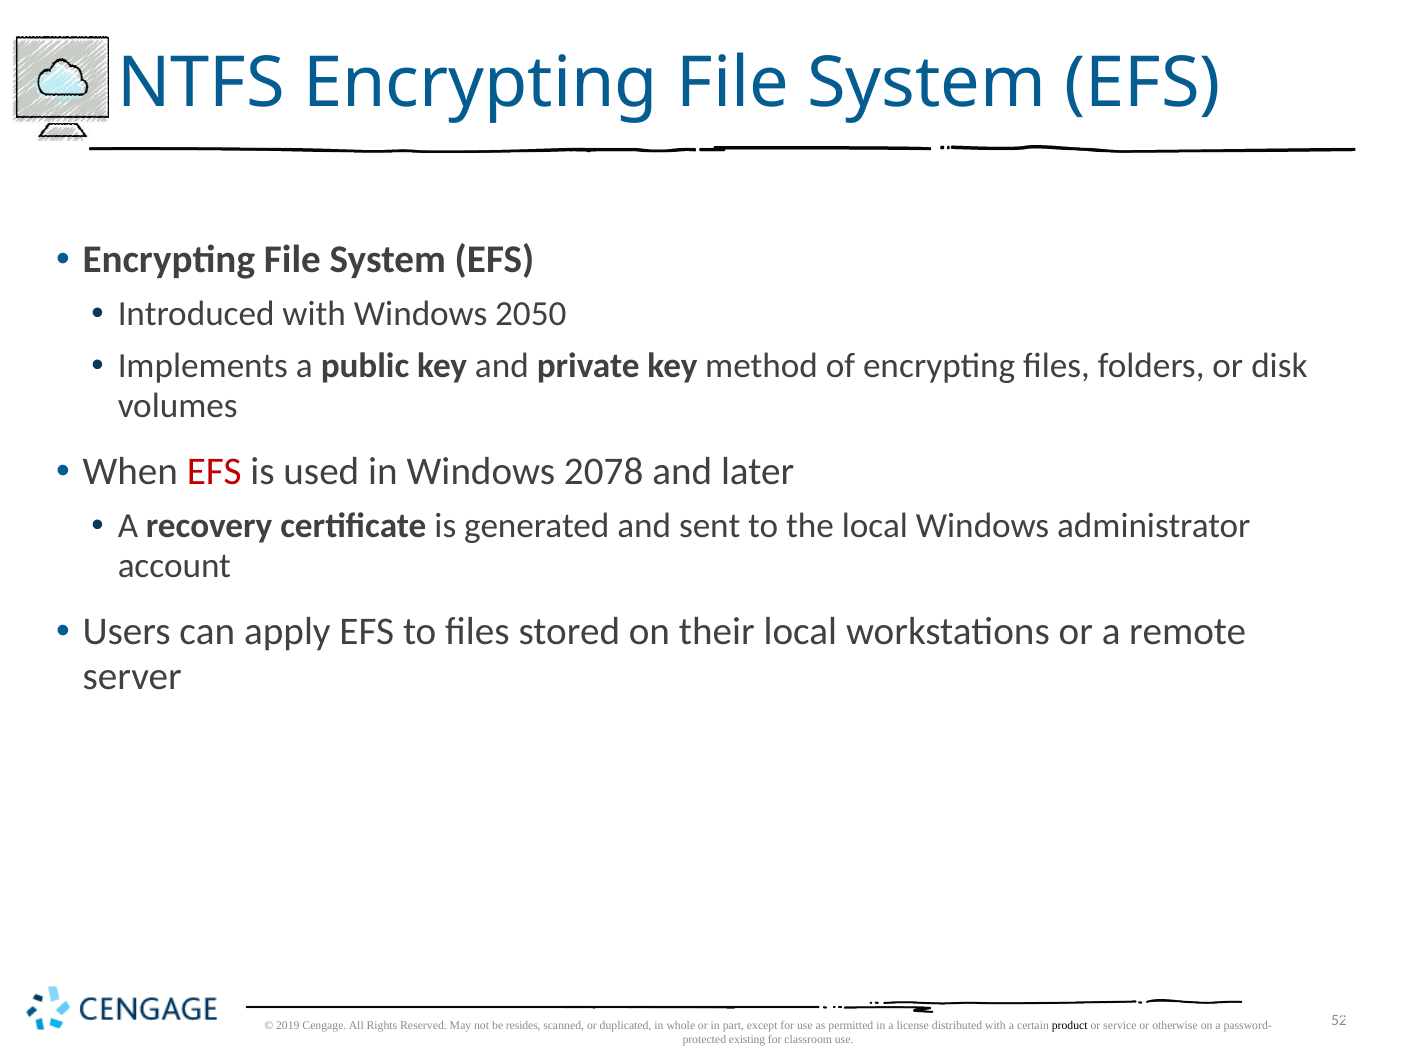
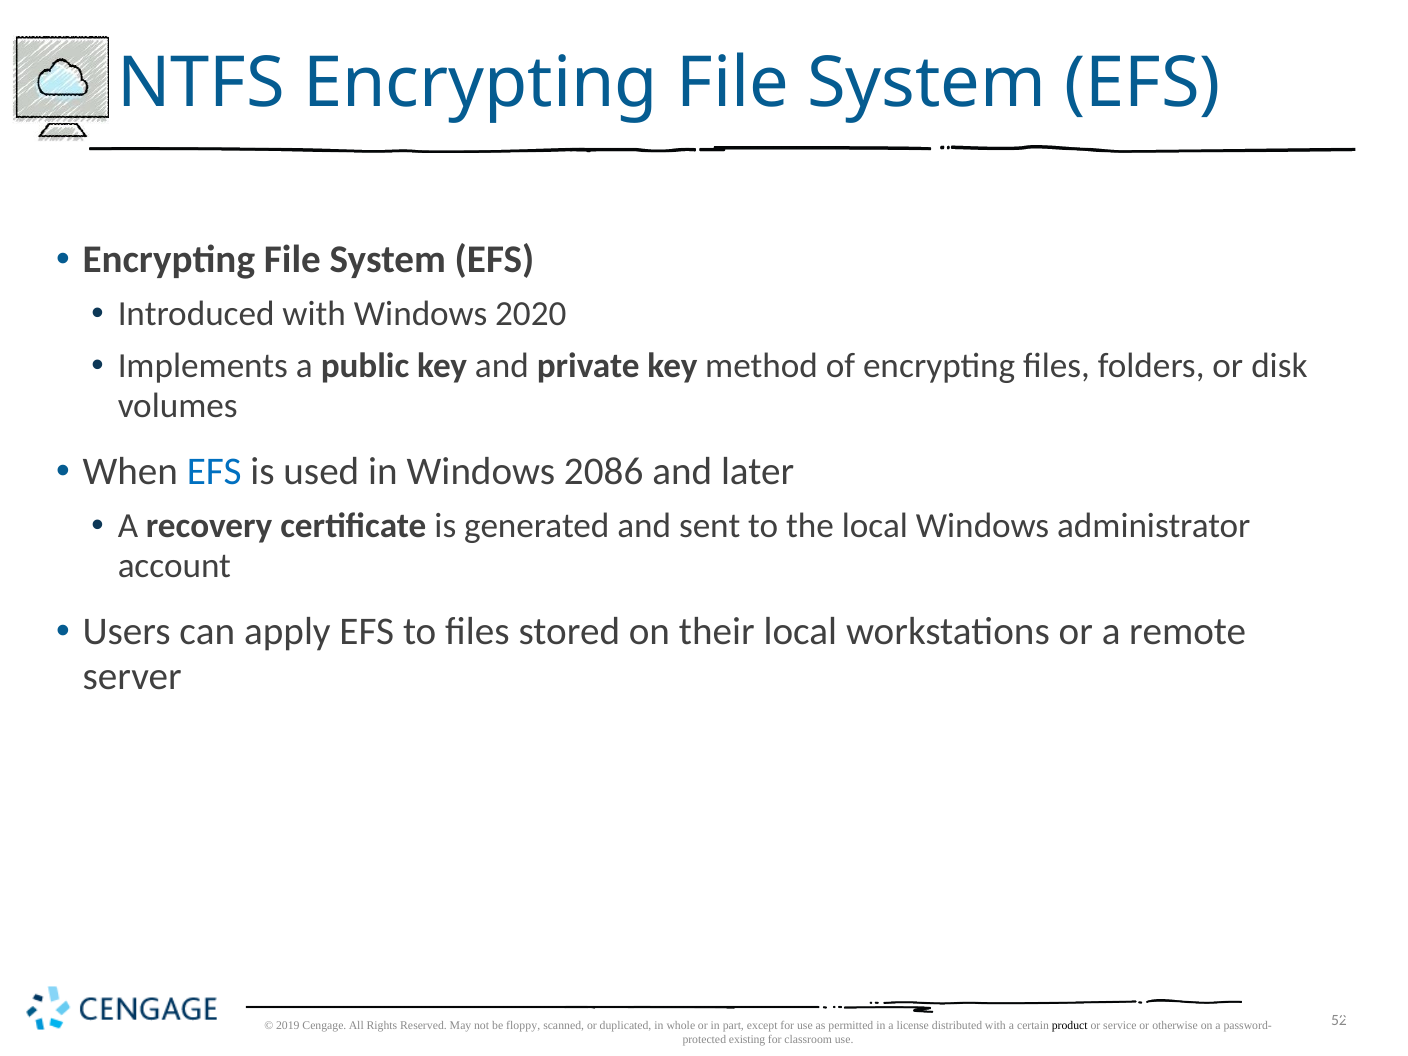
2050: 2050 -> 2020
EFS at (214, 472) colour: red -> blue
2078: 2078 -> 2086
resides: resides -> floppy
